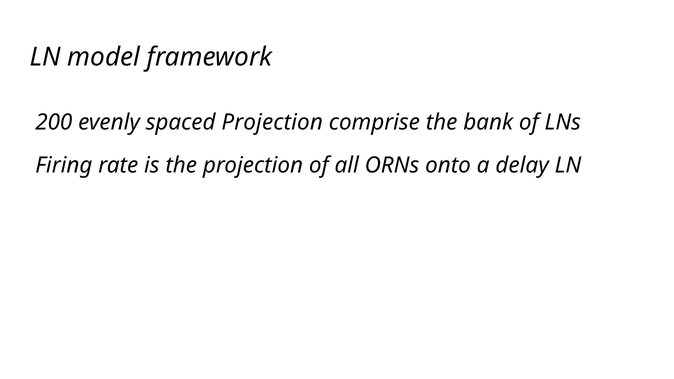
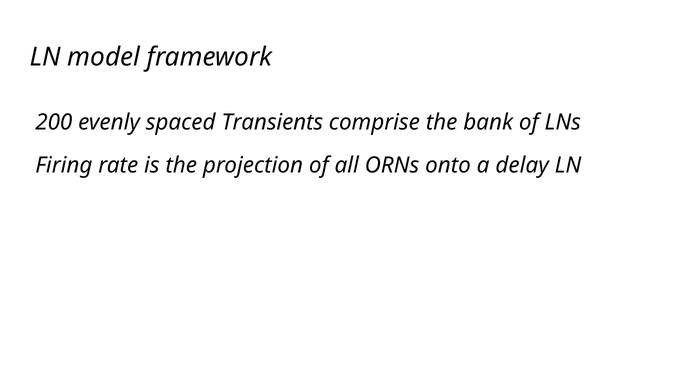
spaced Projection: Projection -> Transients
